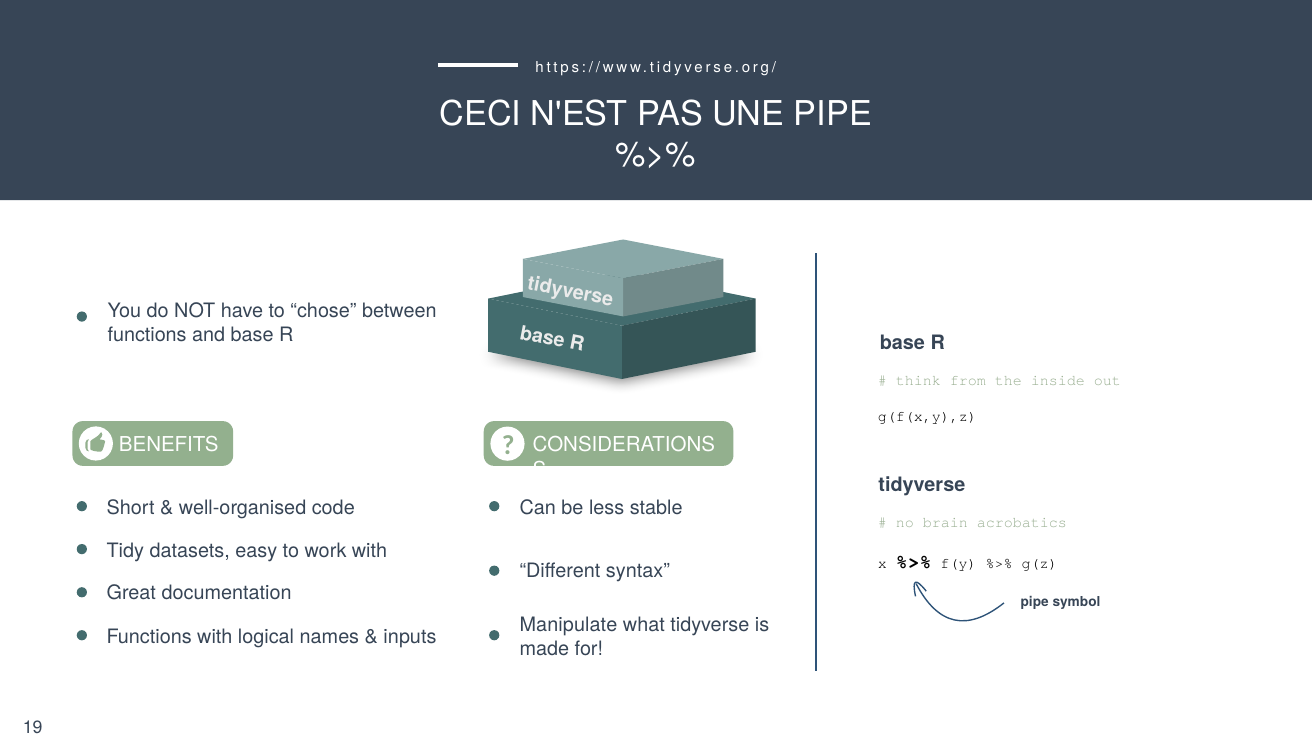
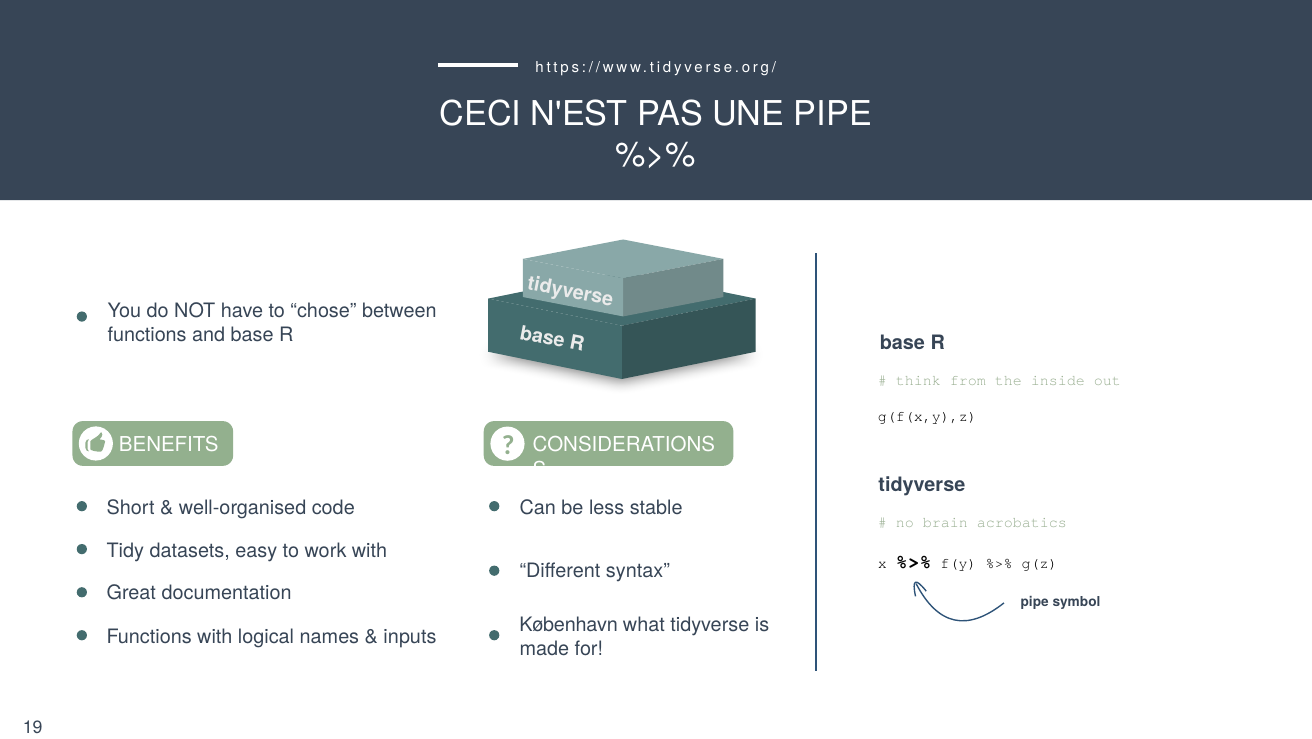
Manipulate: Manipulate -> København
